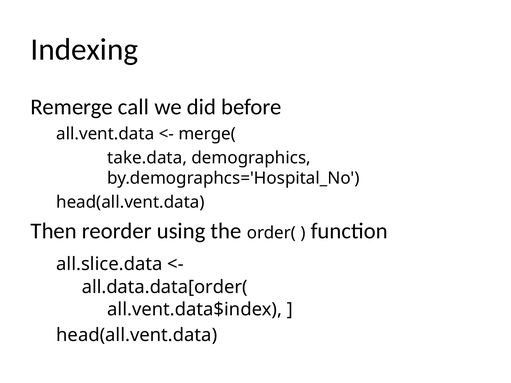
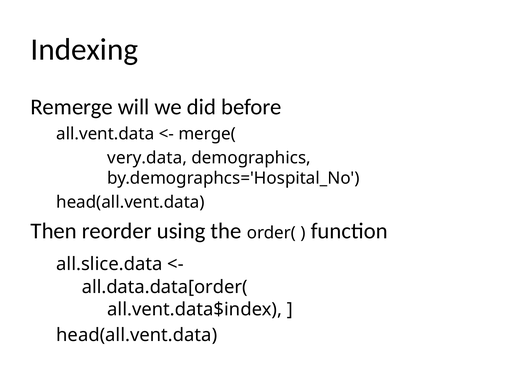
call: call -> will
take.data: take.data -> very.data
